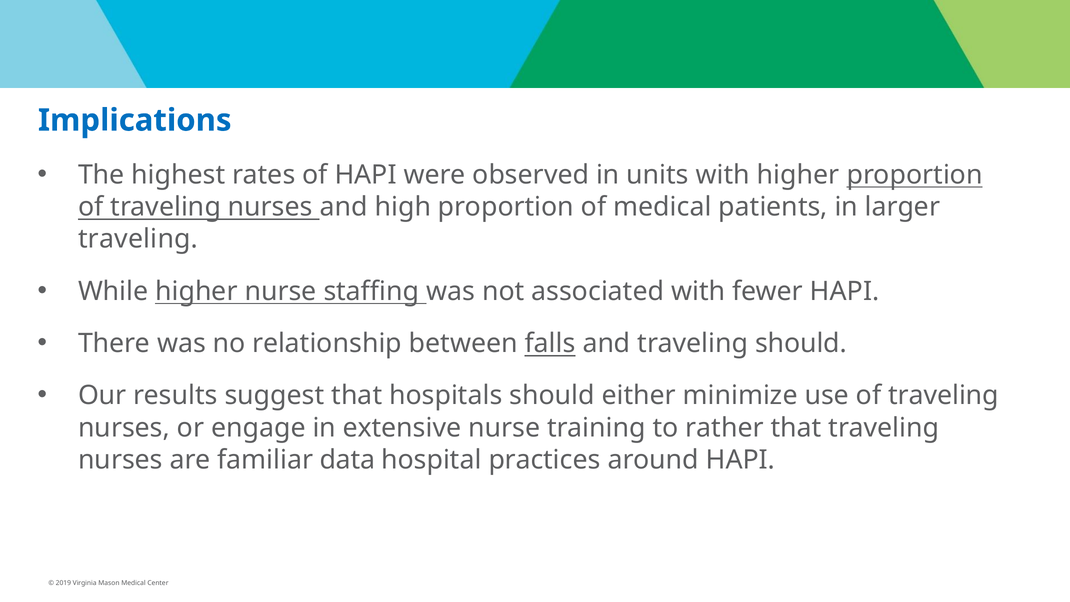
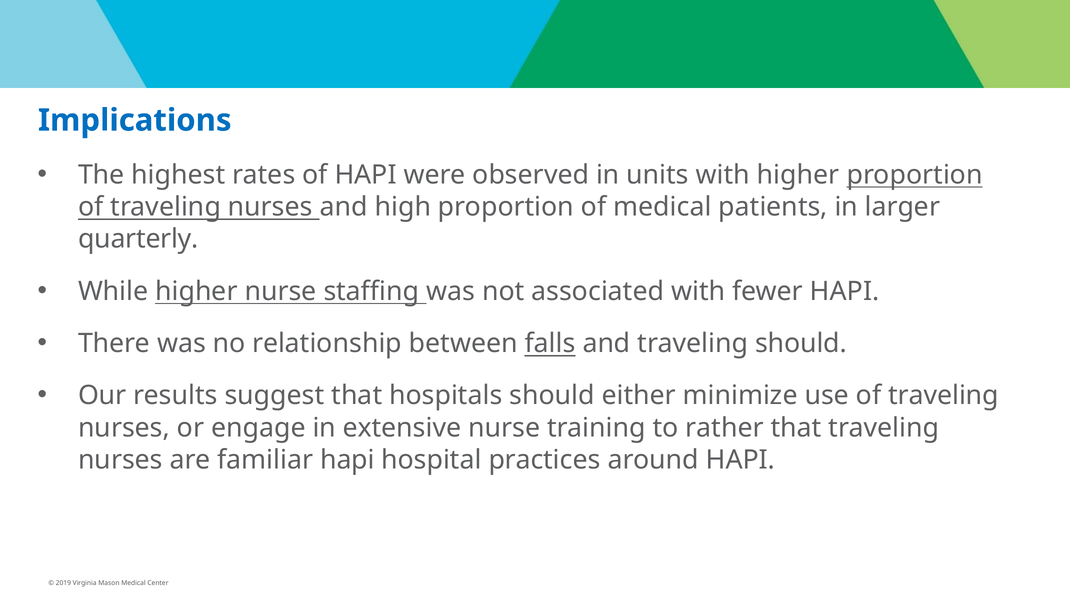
traveling at (138, 239): traveling -> quarterly
familiar data: data -> hapi
